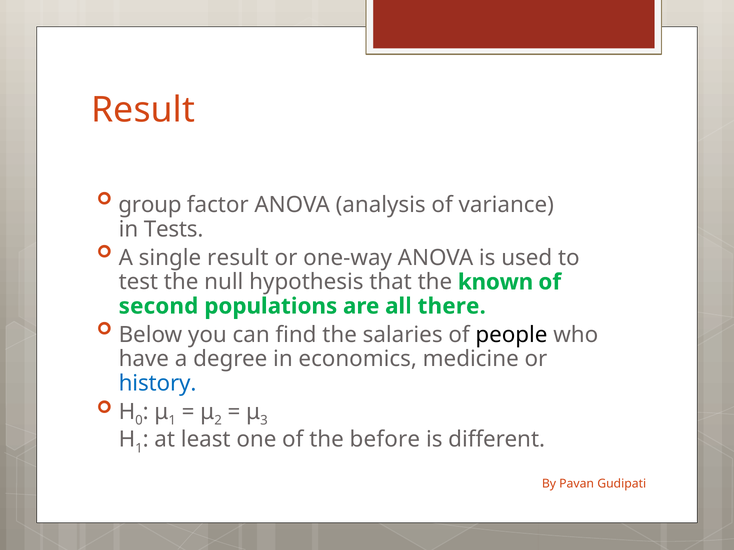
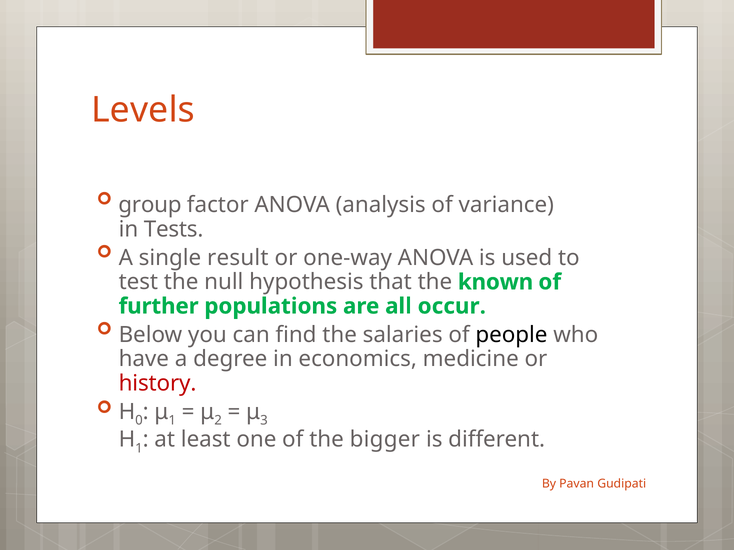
Result at (143, 110): Result -> Levels
second: second -> further
there: there -> occur
history colour: blue -> red
before: before -> bigger
